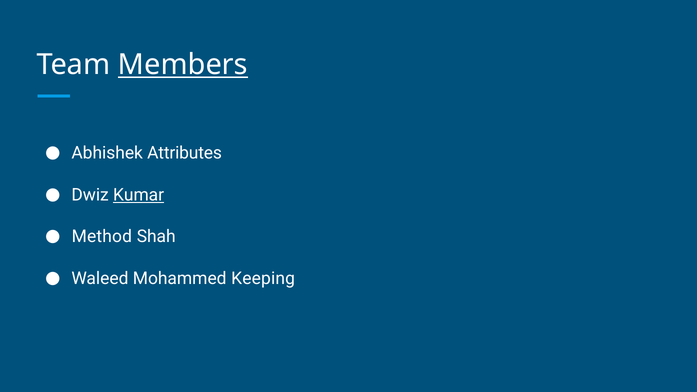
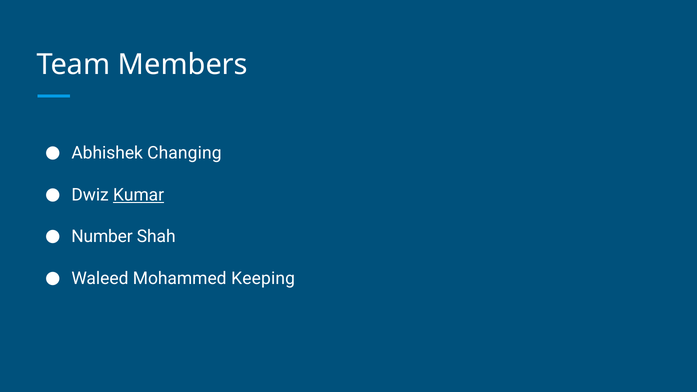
Members underline: present -> none
Attributes: Attributes -> Changing
Method: Method -> Number
